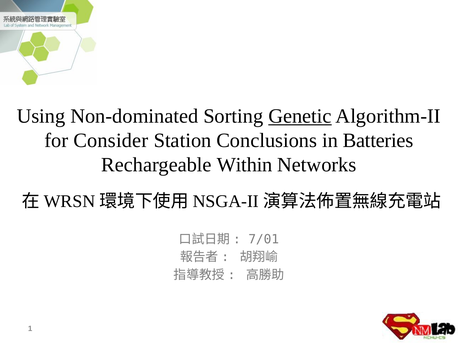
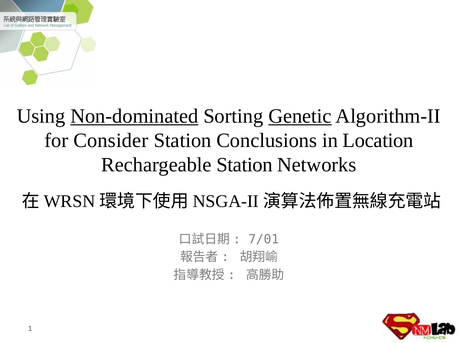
Non-dominated underline: none -> present
Batteries: Batteries -> Location
Rechargeable Within: Within -> Station
